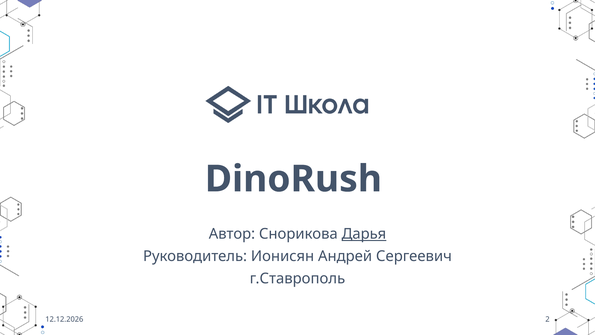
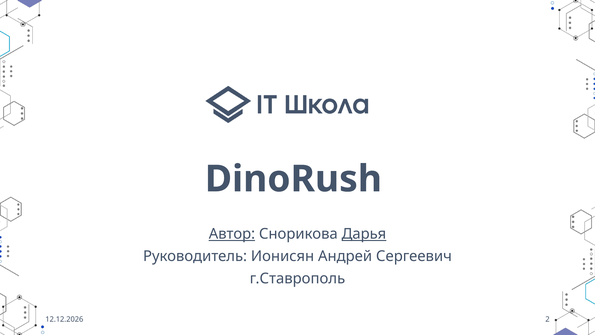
Автор underline: none -> present
